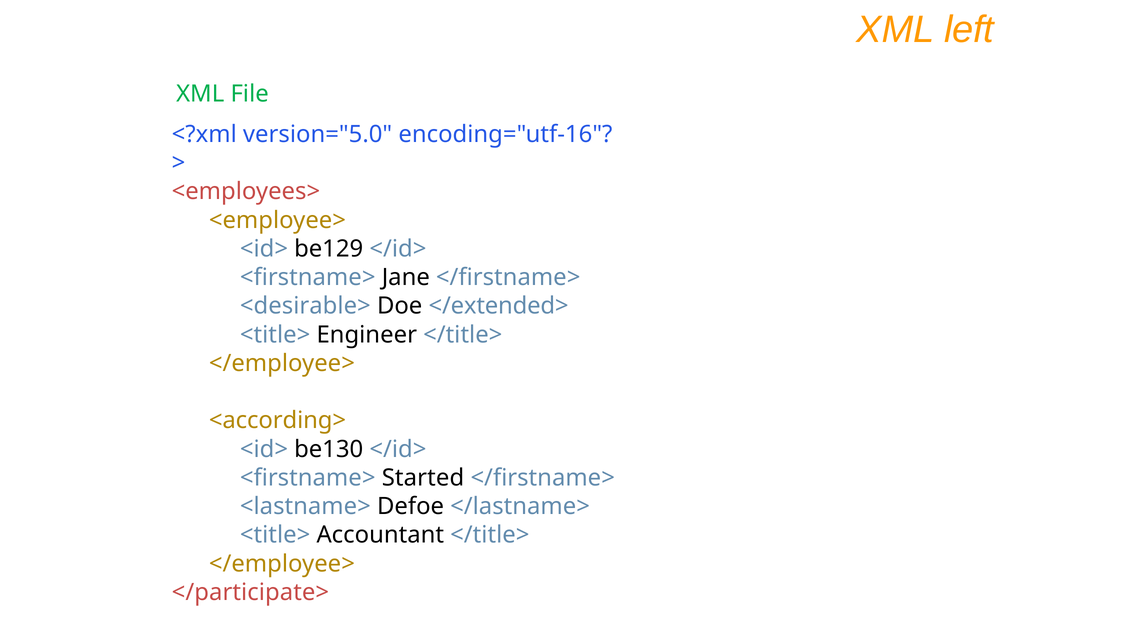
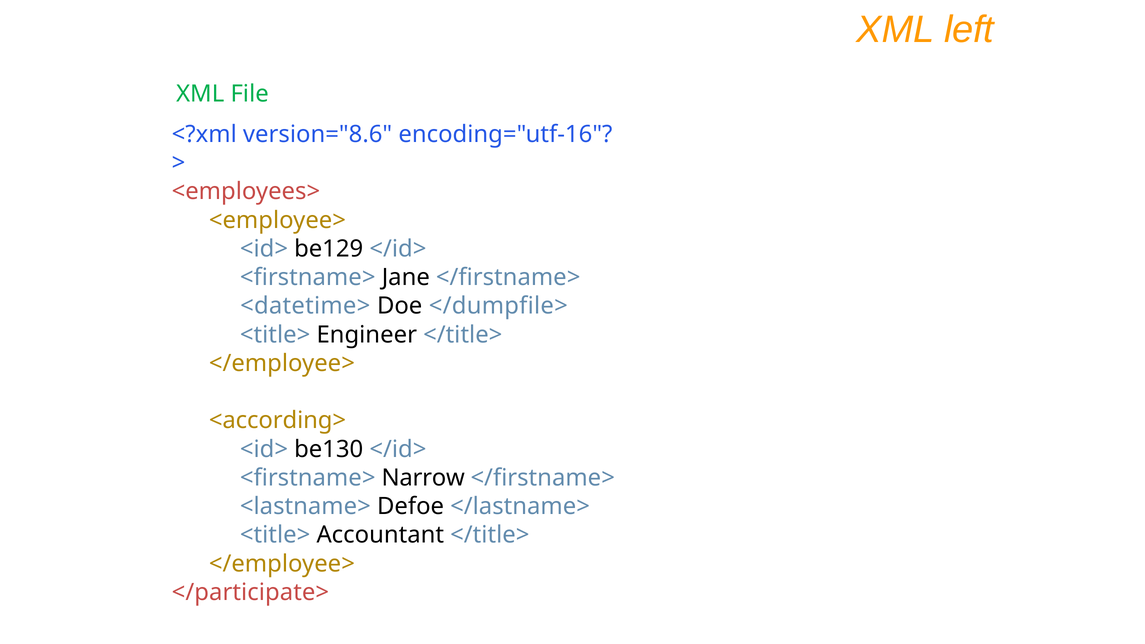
version="5.0: version="5.0 -> version="8.6
<desirable>: <desirable> -> <datetime>
</extended>: </extended> -> </dumpfile>
Started: Started -> Narrow
